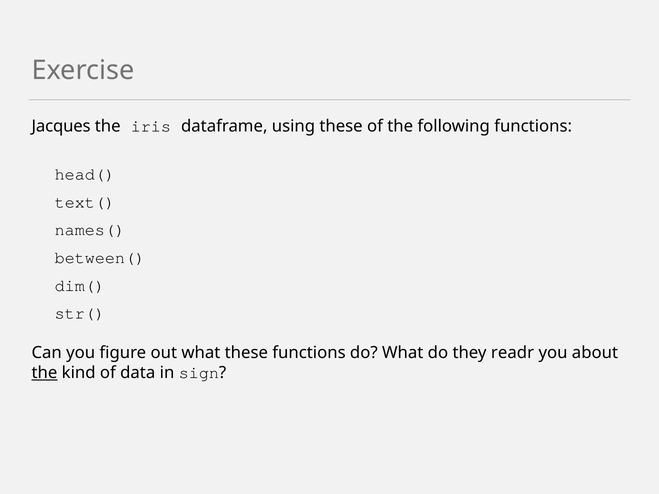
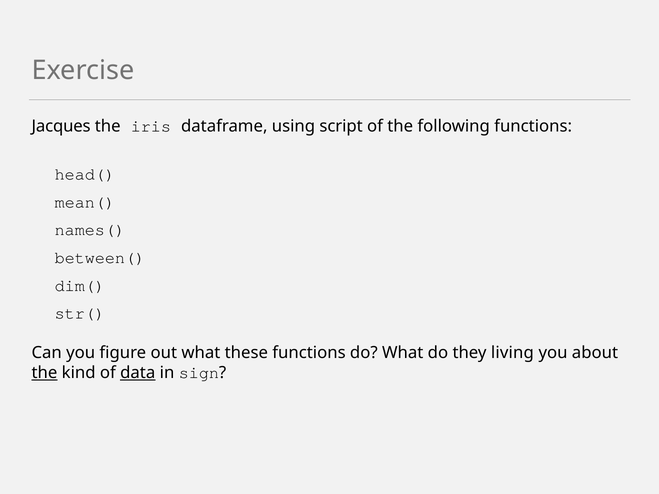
using these: these -> script
text(: text( -> mean(
readr: readr -> living
data underline: none -> present
